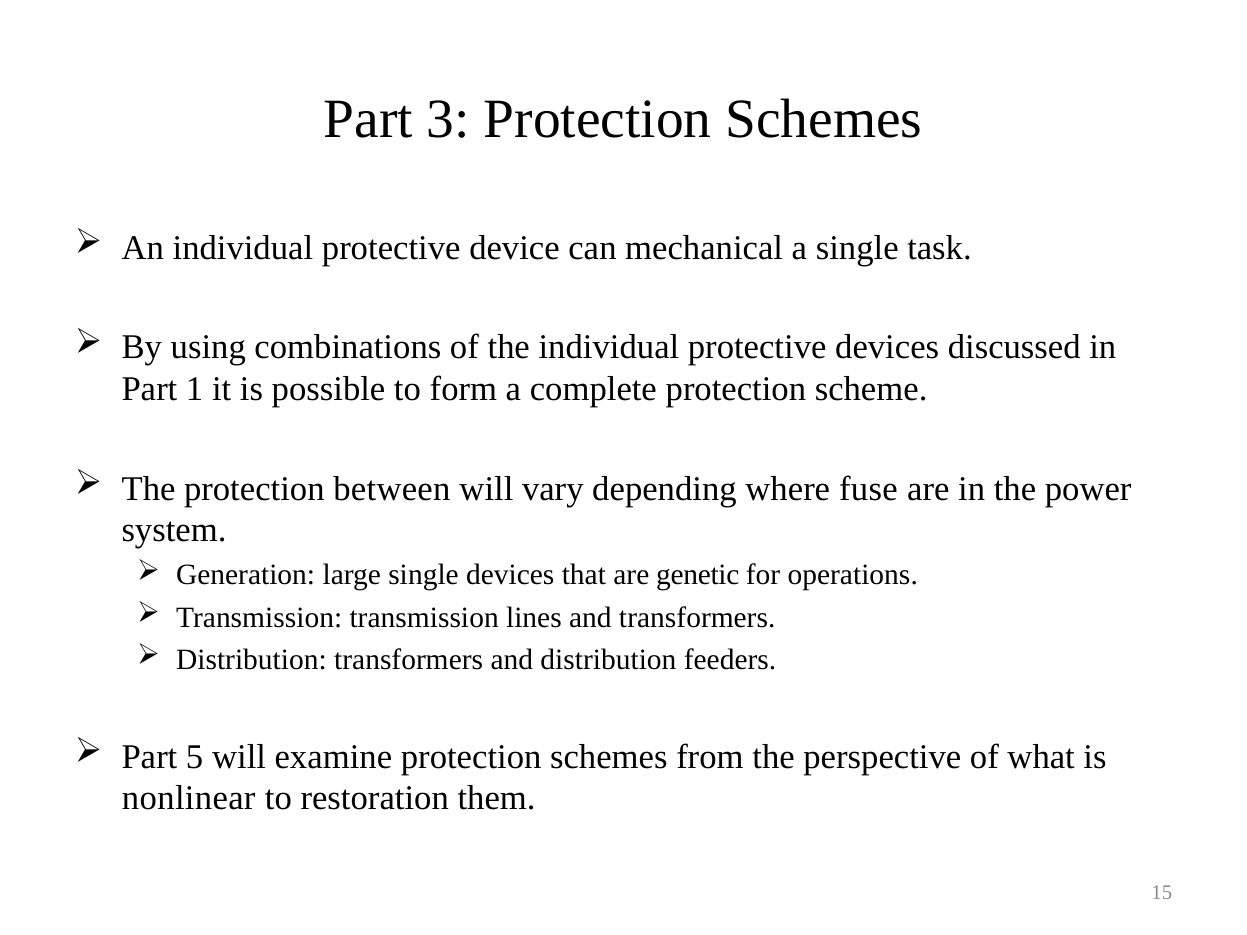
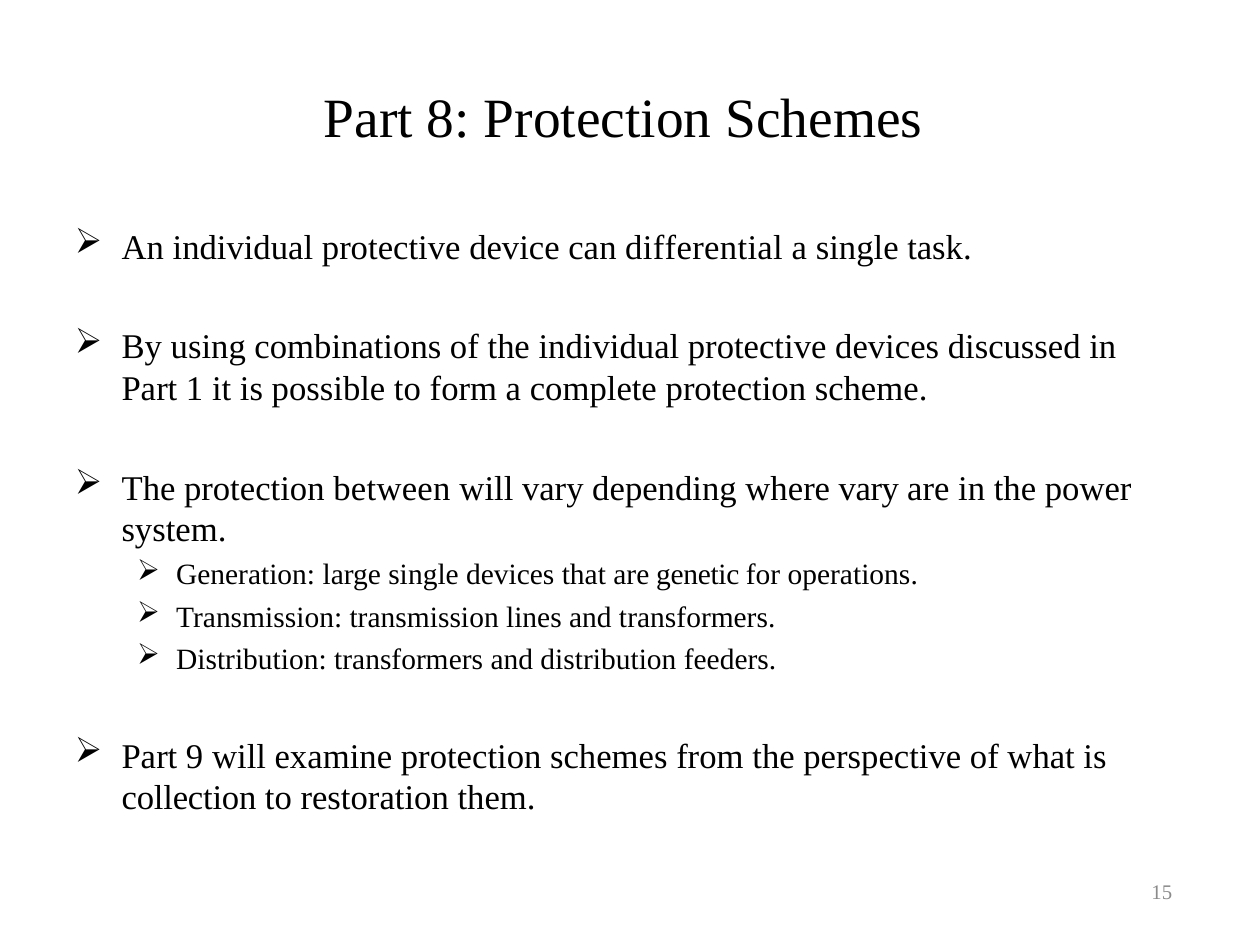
3: 3 -> 8
mechanical: mechanical -> differential
where fuse: fuse -> vary
5: 5 -> 9
nonlinear: nonlinear -> collection
